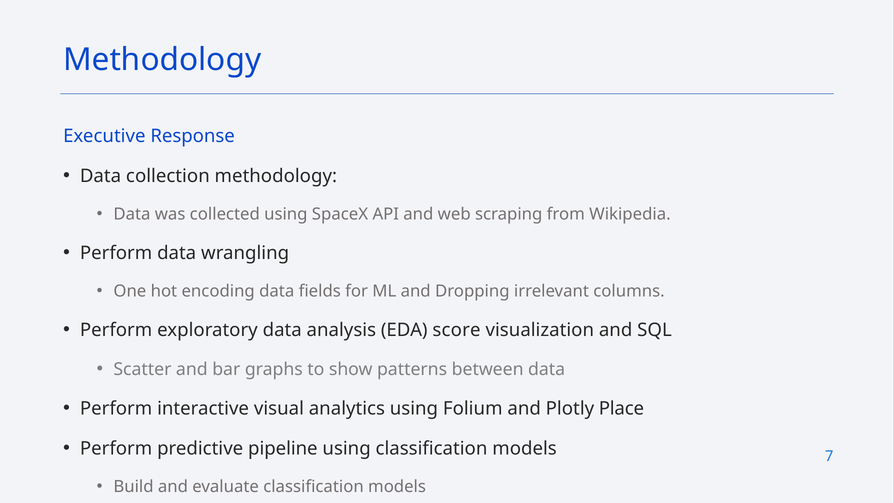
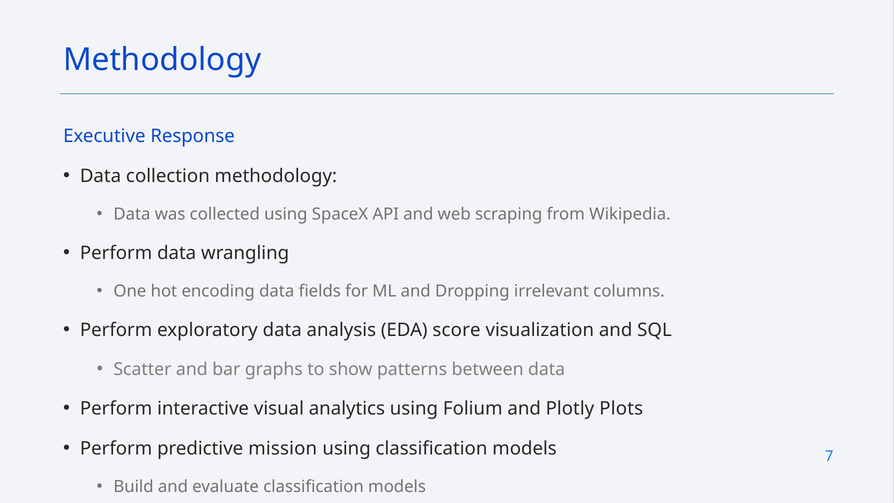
Place: Place -> Plots
pipeline: pipeline -> mission
